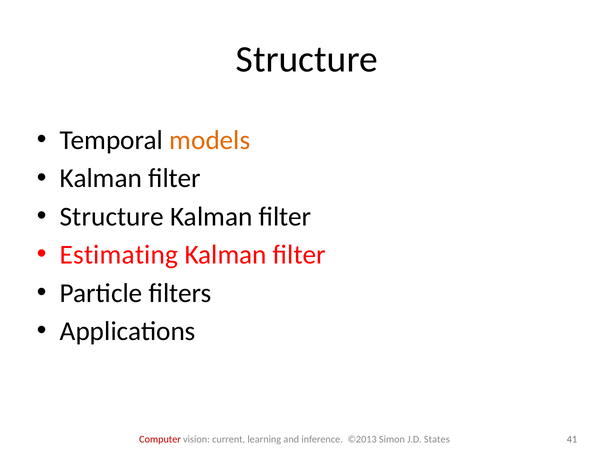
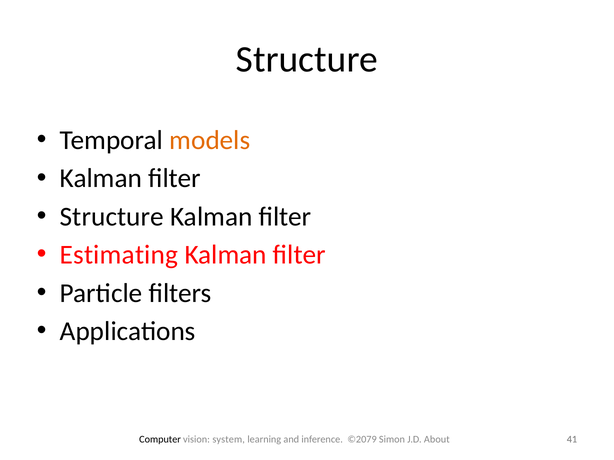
Computer colour: red -> black
current: current -> system
©2013: ©2013 -> ©2079
States: States -> About
